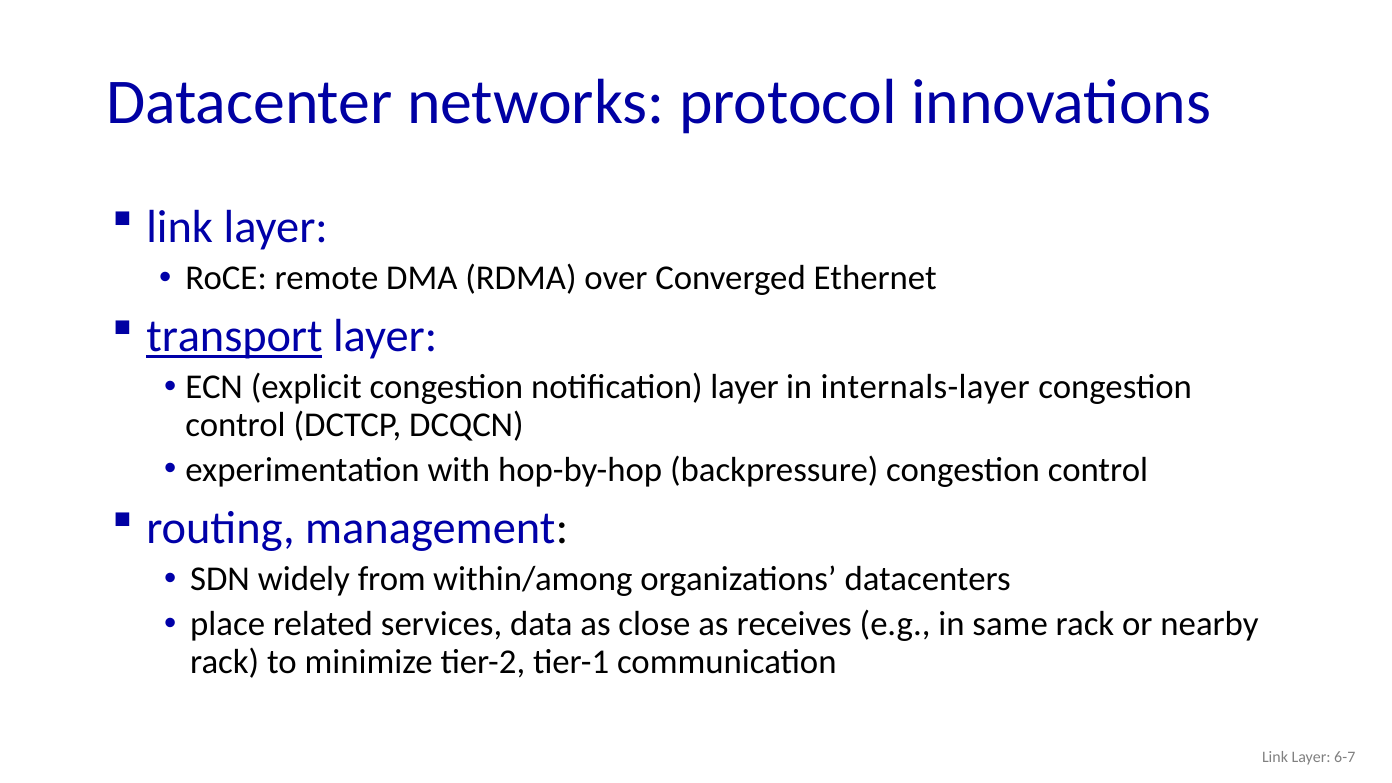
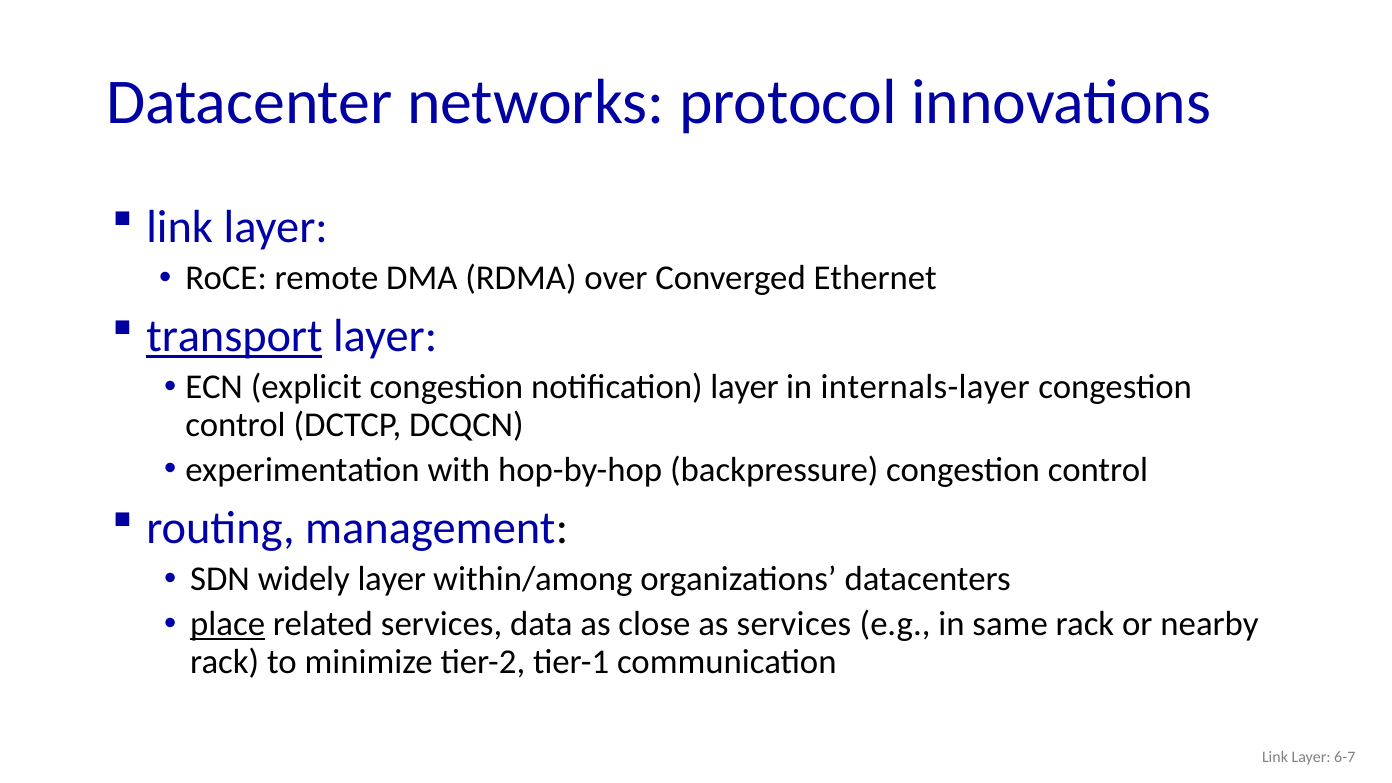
widely from: from -> layer
place underline: none -> present
as receives: receives -> services
